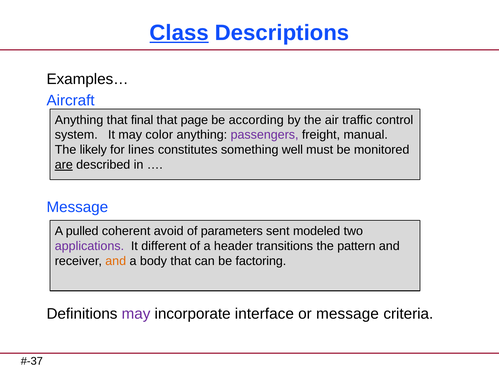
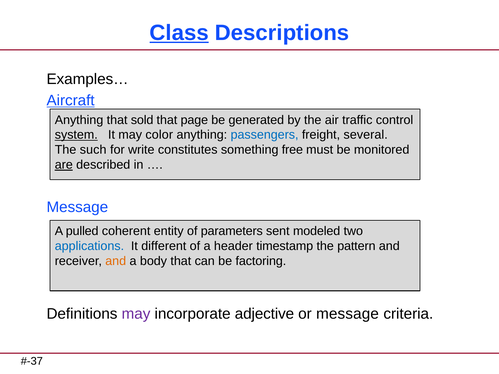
Aircraft underline: none -> present
final: final -> sold
according: according -> generated
system underline: none -> present
passengers colour: purple -> blue
manual: manual -> several
likely: likely -> such
lines: lines -> write
well: well -> free
avoid: avoid -> entity
applications colour: purple -> blue
transitions: transitions -> timestamp
interface: interface -> adjective
